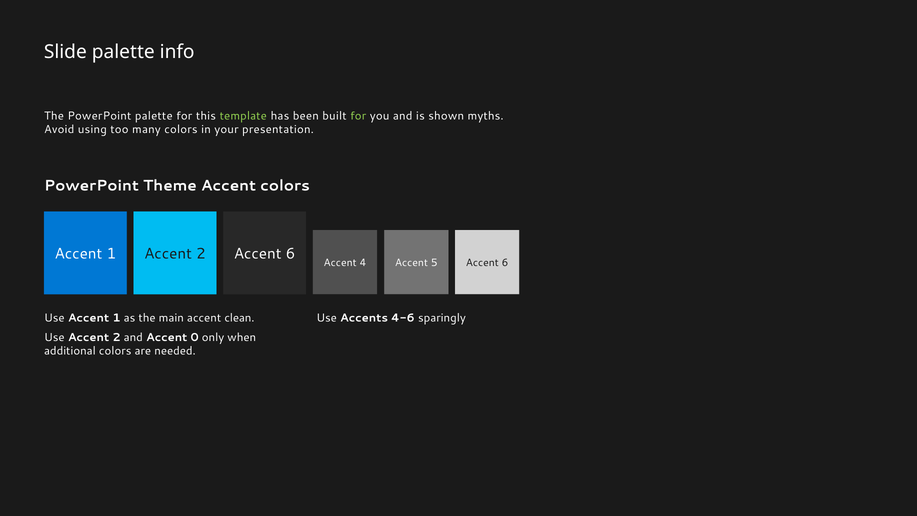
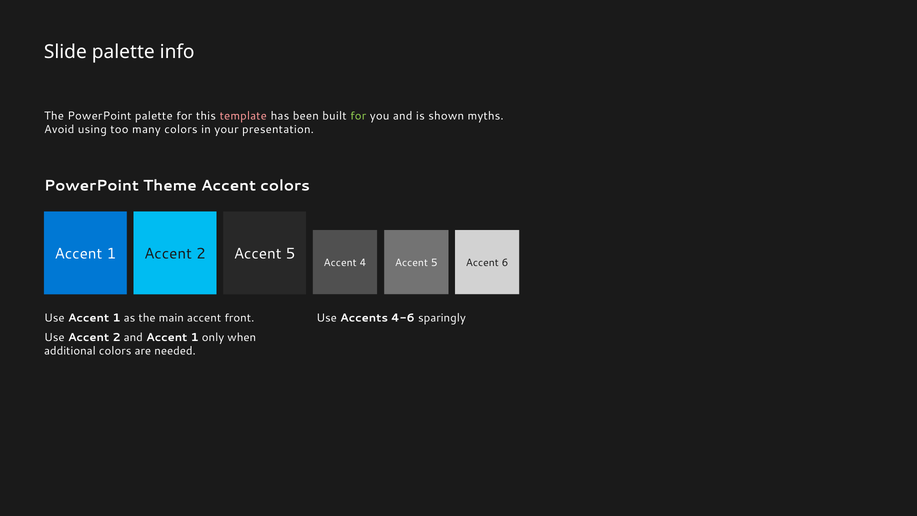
template colour: light green -> pink
2 Accent 6: 6 -> 5
clean: clean -> front
and Accent 0: 0 -> 1
